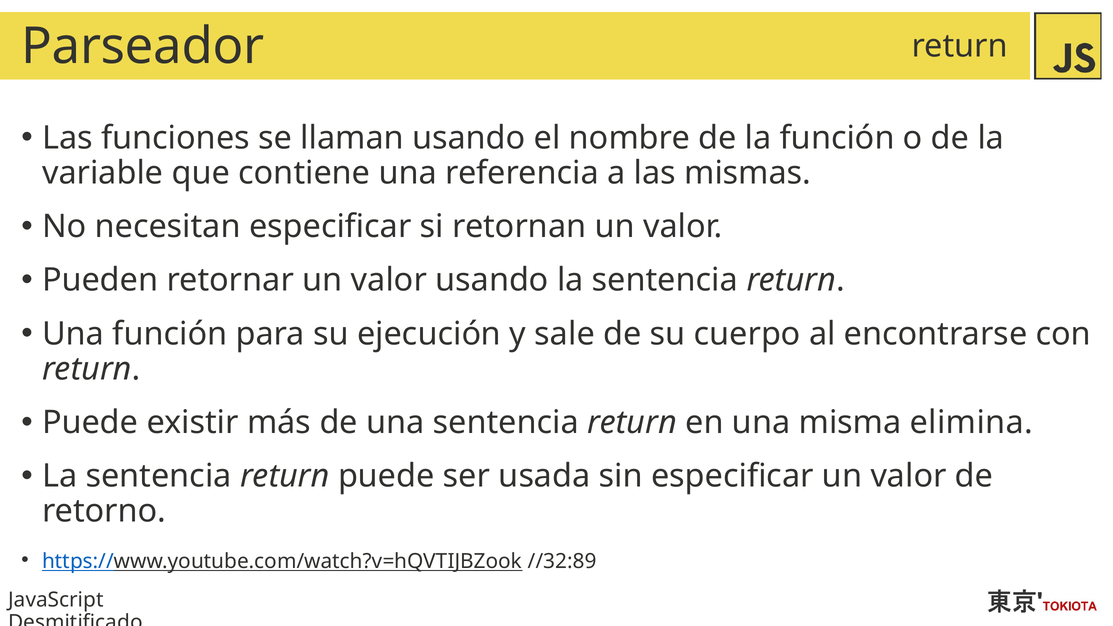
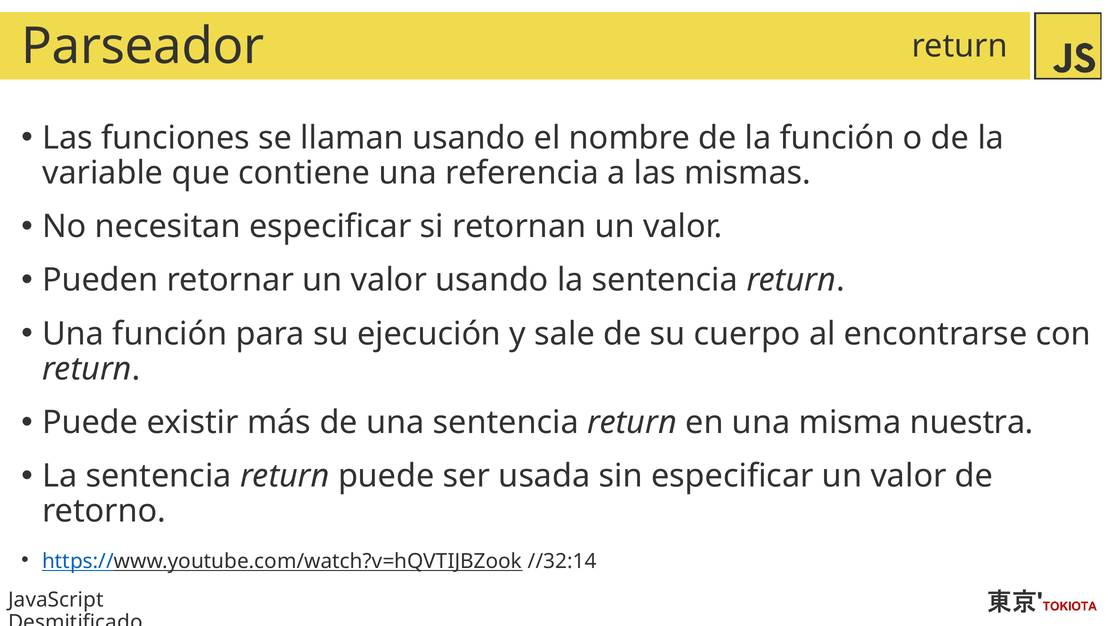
elimina: elimina -> nuestra
//32:89: //32:89 -> //32:14
